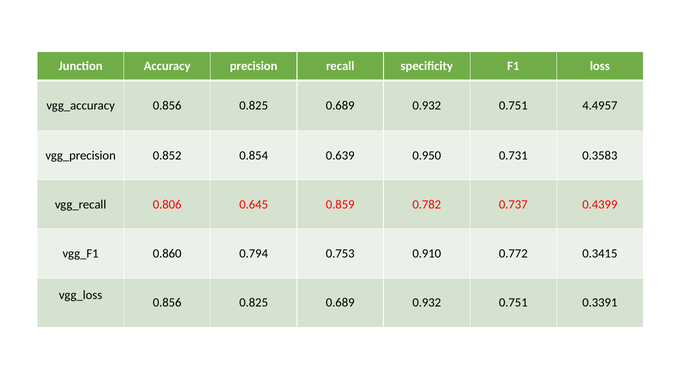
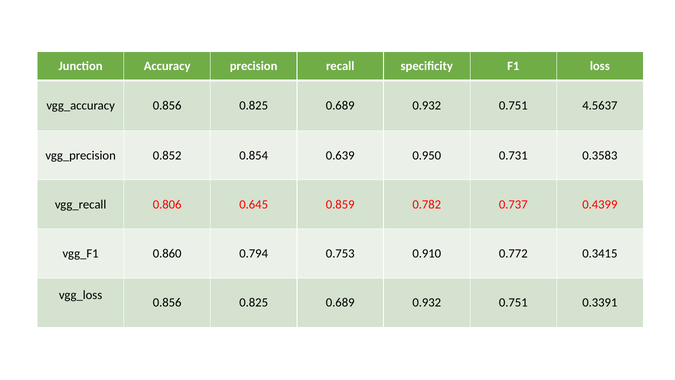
4.4957: 4.4957 -> 4.5637
